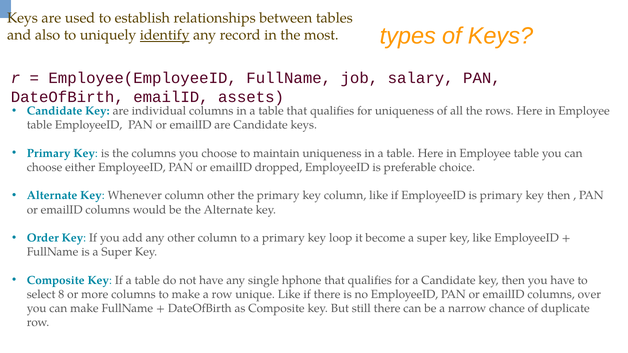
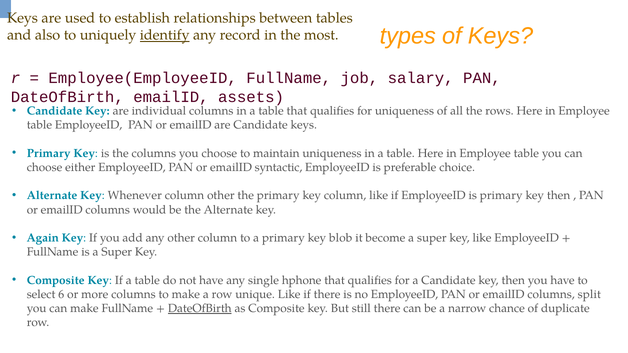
dropped: dropped -> syntactic
Order: Order -> Again
loop: loop -> blob
8: 8 -> 6
over: over -> split
DateOfBirth at (200, 309) underline: none -> present
